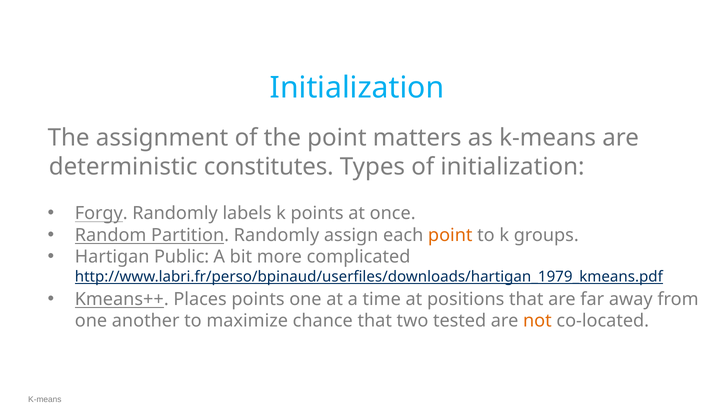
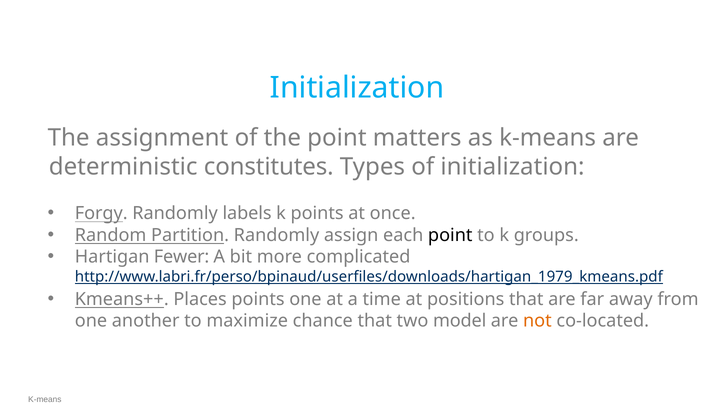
point at (450, 235) colour: orange -> black
Public: Public -> Fewer
tested: tested -> model
